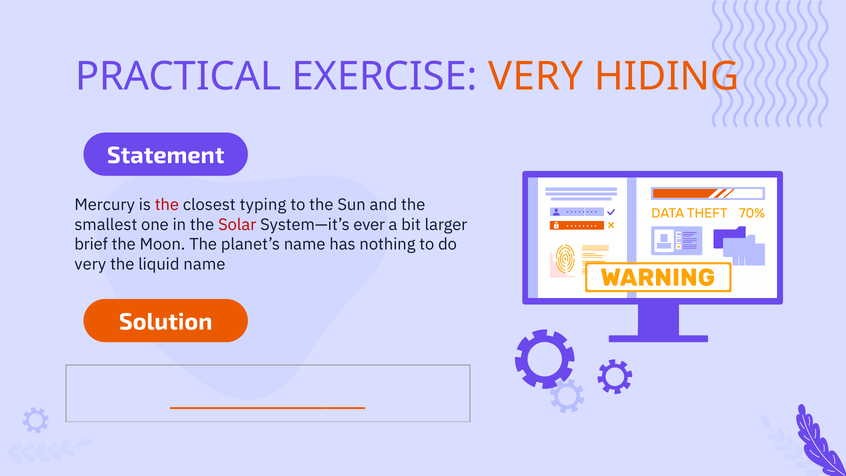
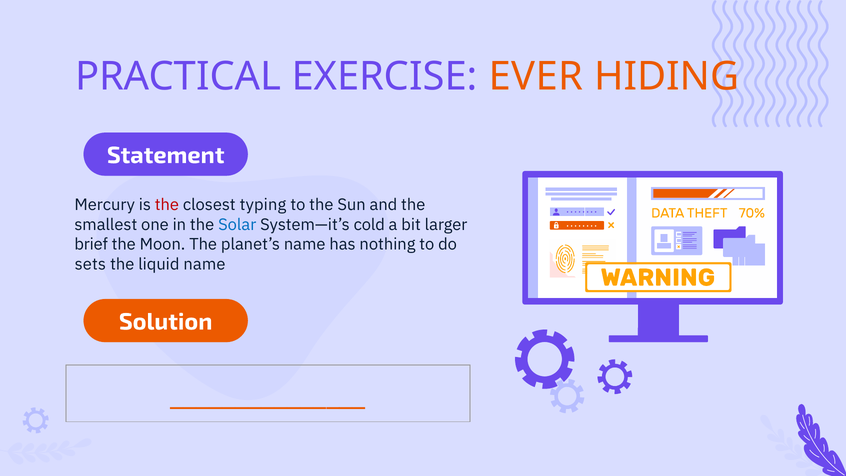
EXERCISE VERY: VERY -> EVER
Solar colour: red -> blue
ever: ever -> cold
very at (90, 264): very -> sets
